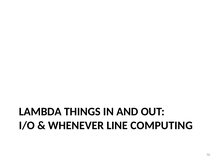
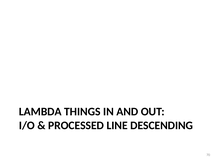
WHENEVER: WHENEVER -> PROCESSED
COMPUTING: COMPUTING -> DESCENDING
